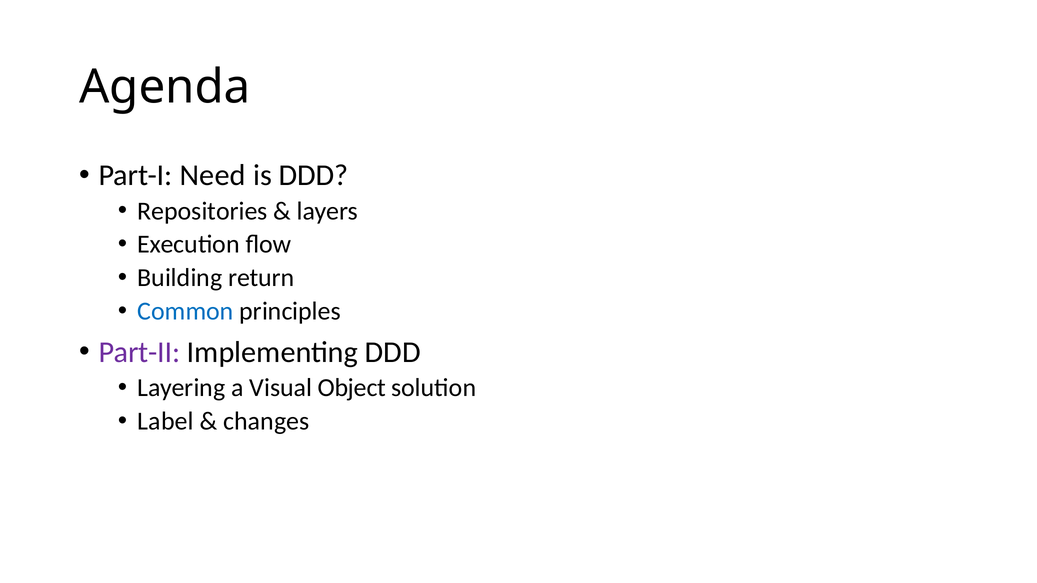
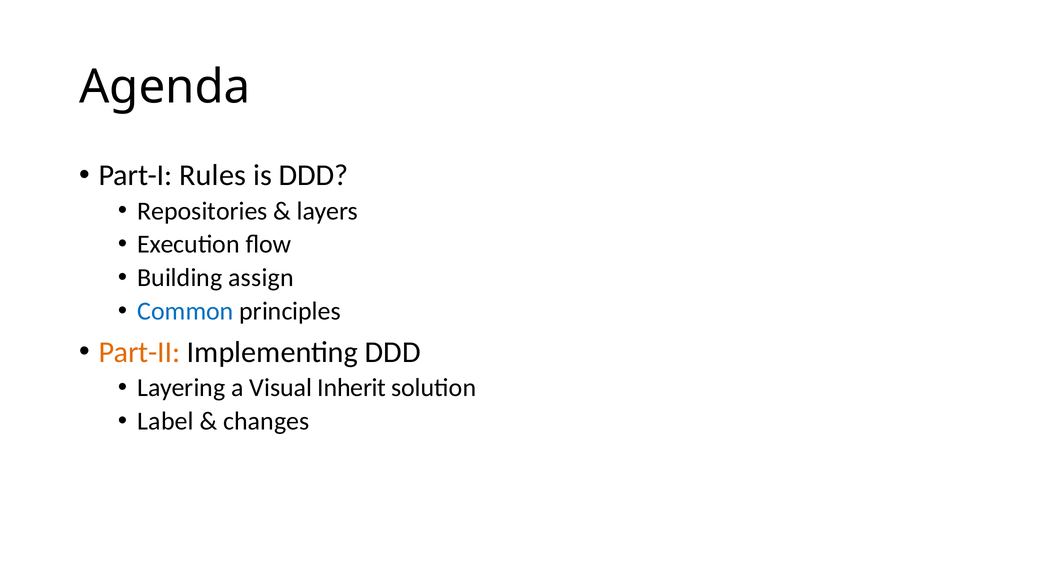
Need: Need -> Rules
return: return -> assign
Part-II colour: purple -> orange
Object: Object -> Inherit
